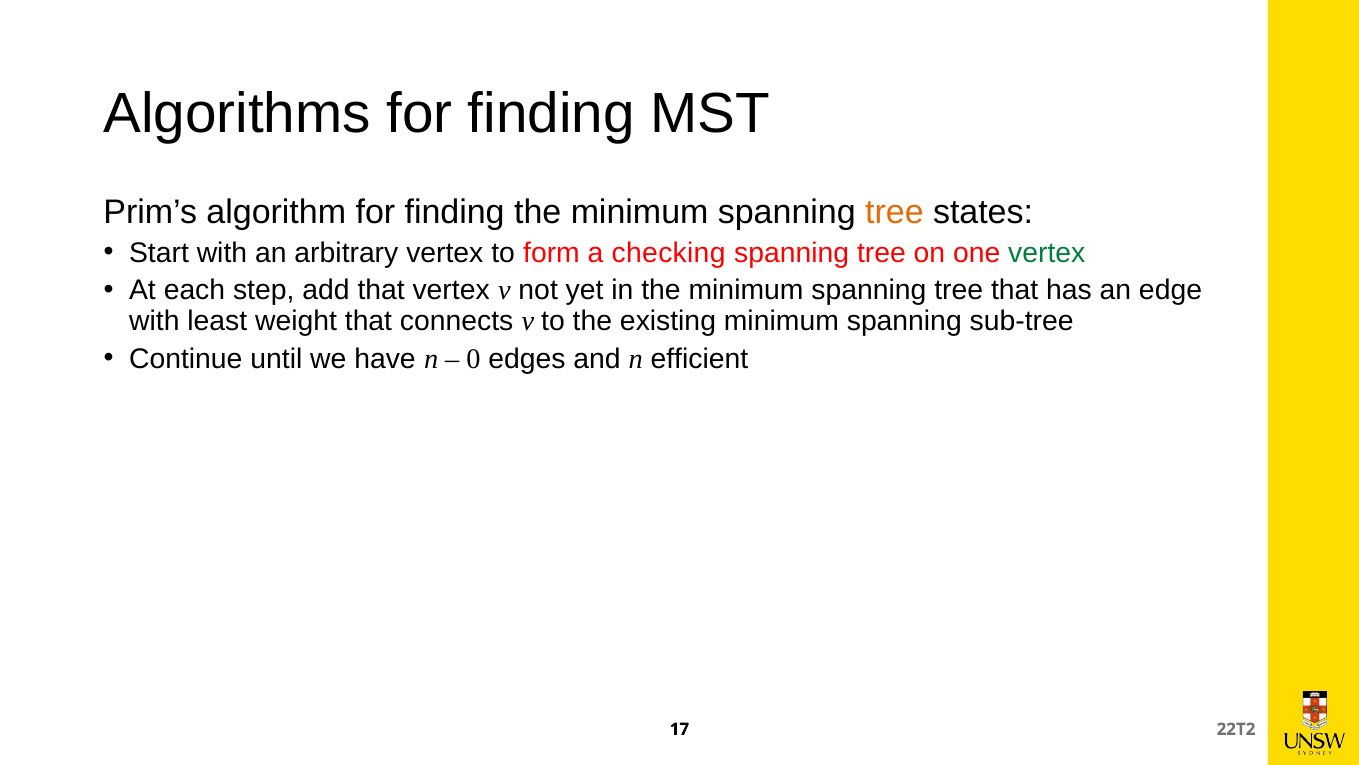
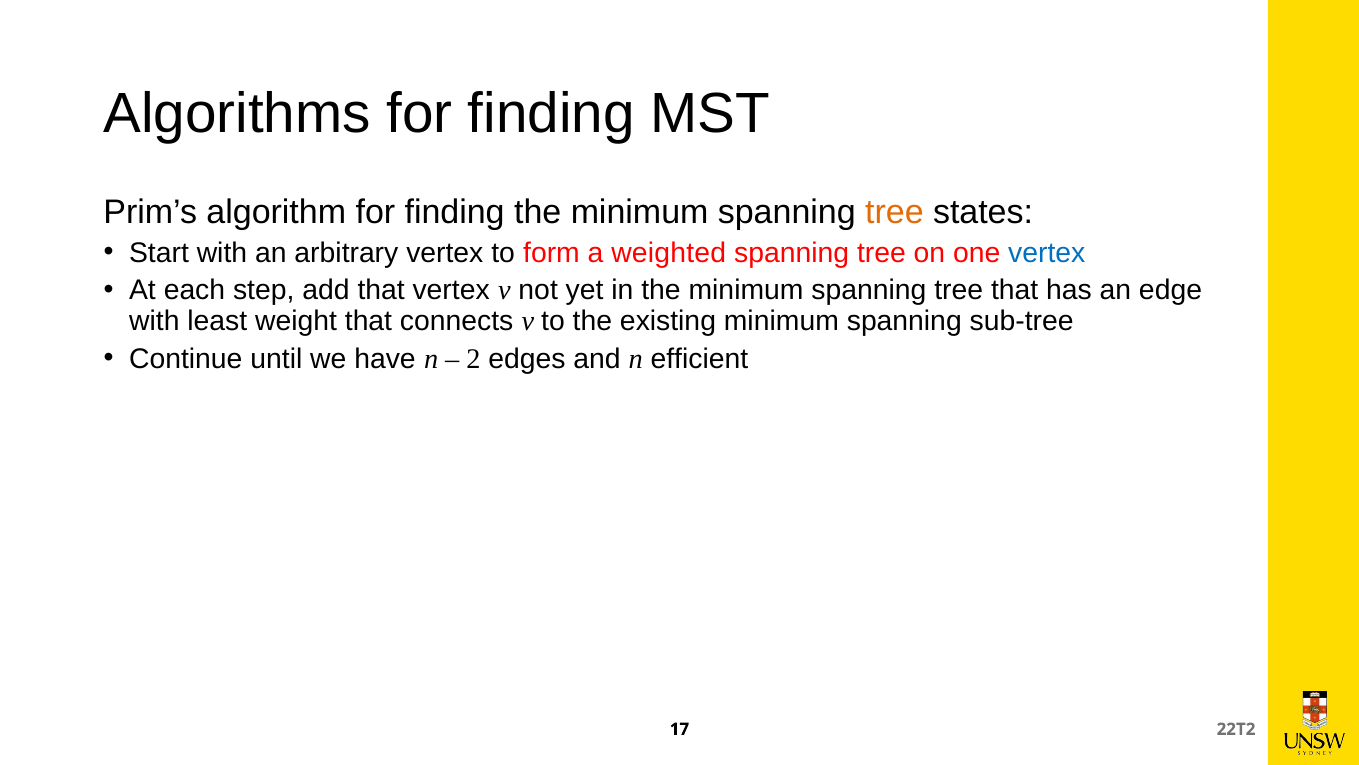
checking: checking -> weighted
vertex at (1047, 252) colour: green -> blue
0: 0 -> 2
